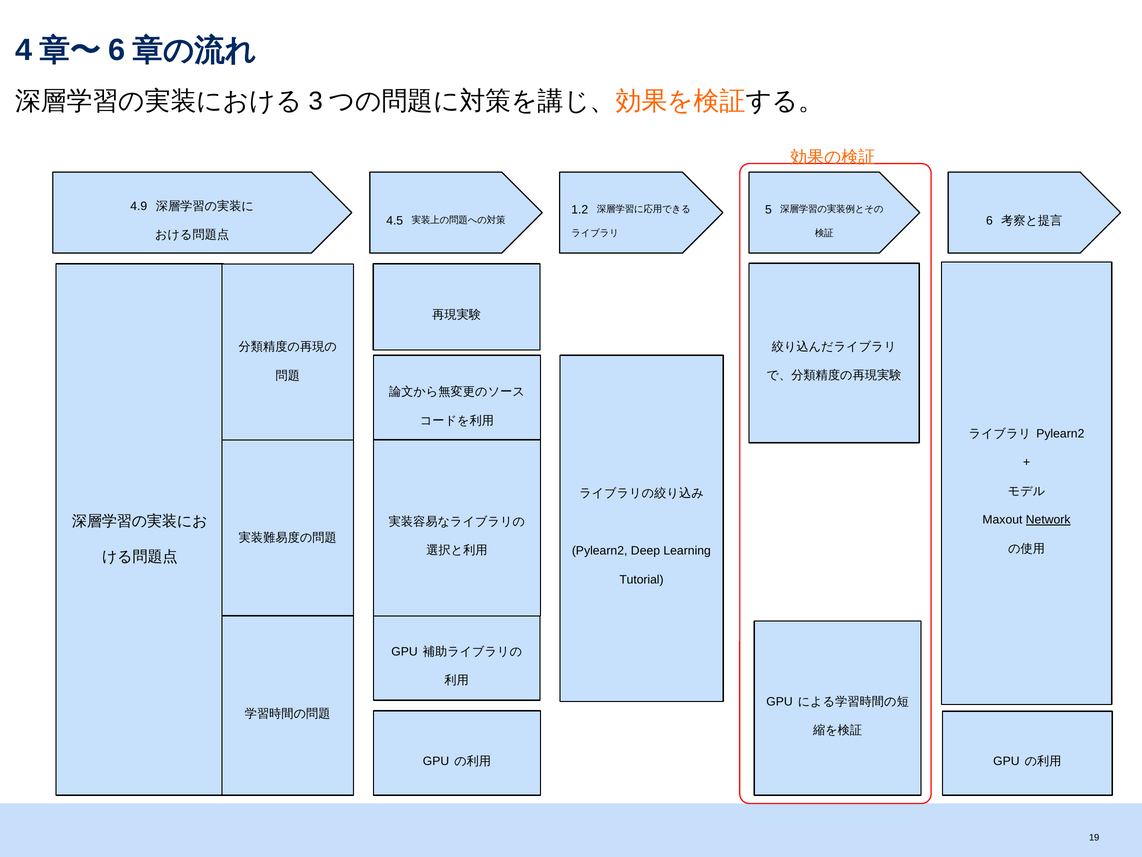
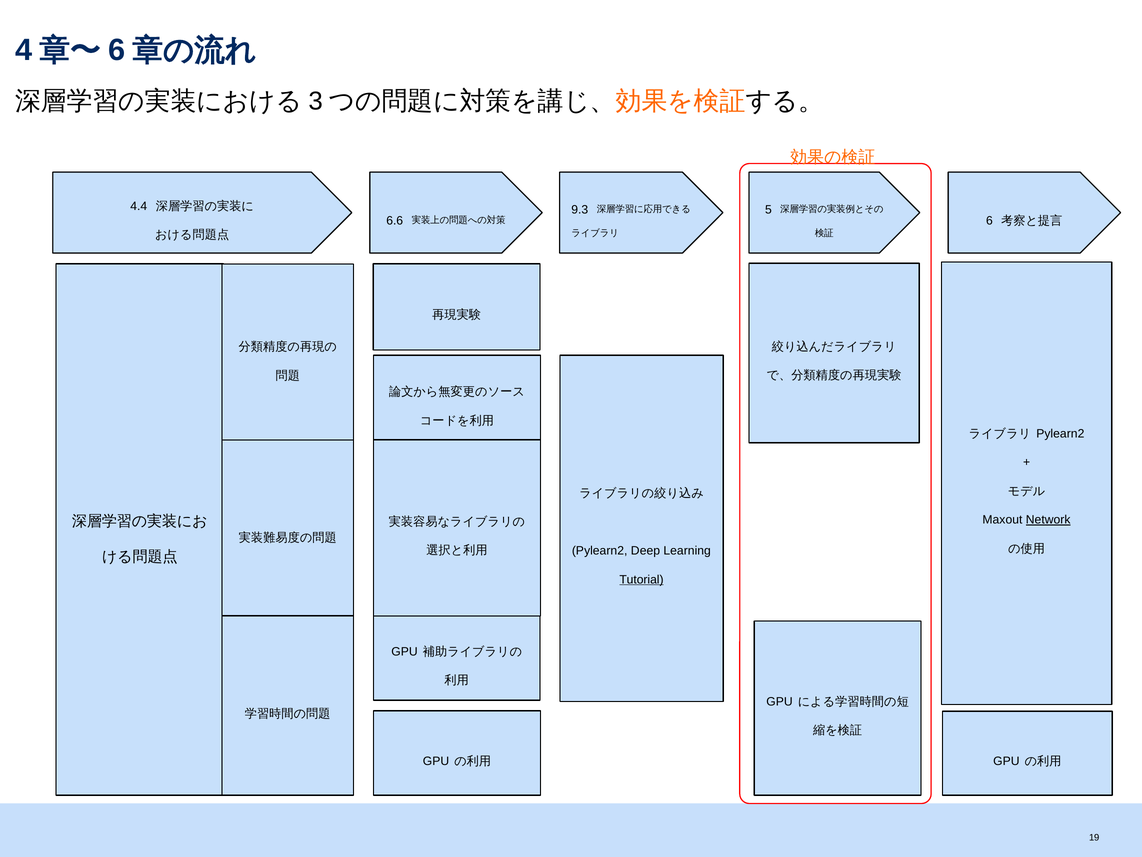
4.9: 4.9 -> 4.4
1.2: 1.2 -> 9.3
4.5: 4.5 -> 6.6
Tutorial underline: none -> present
